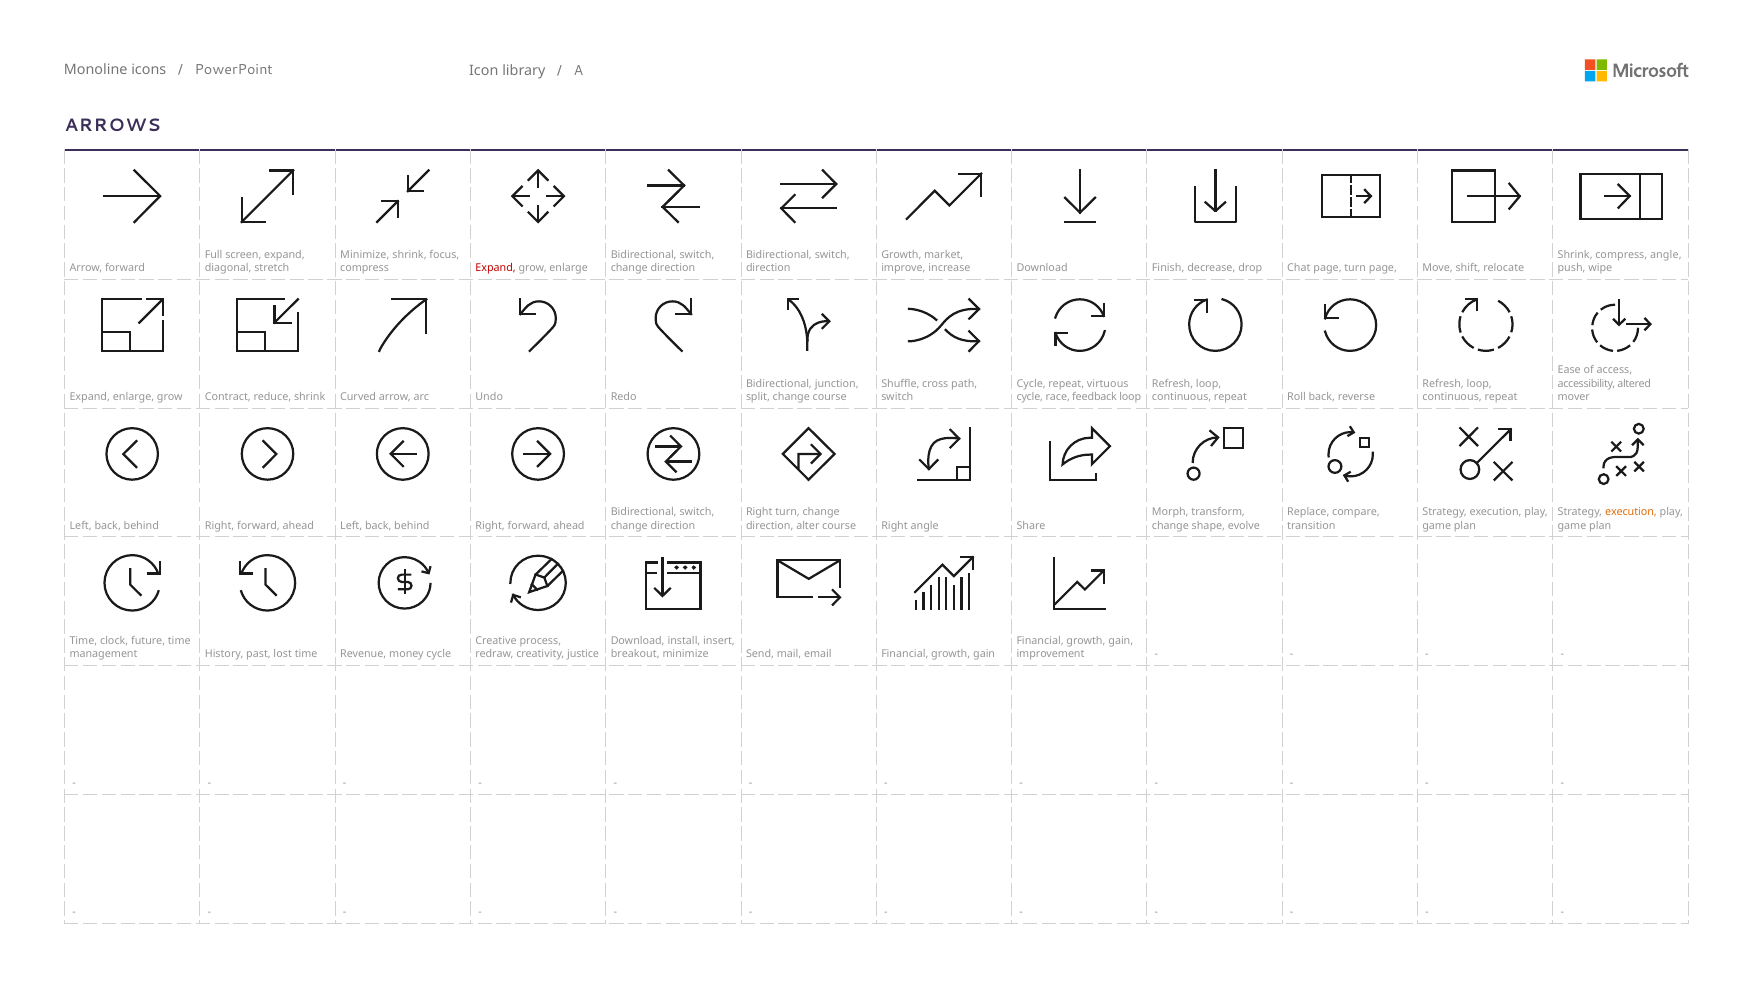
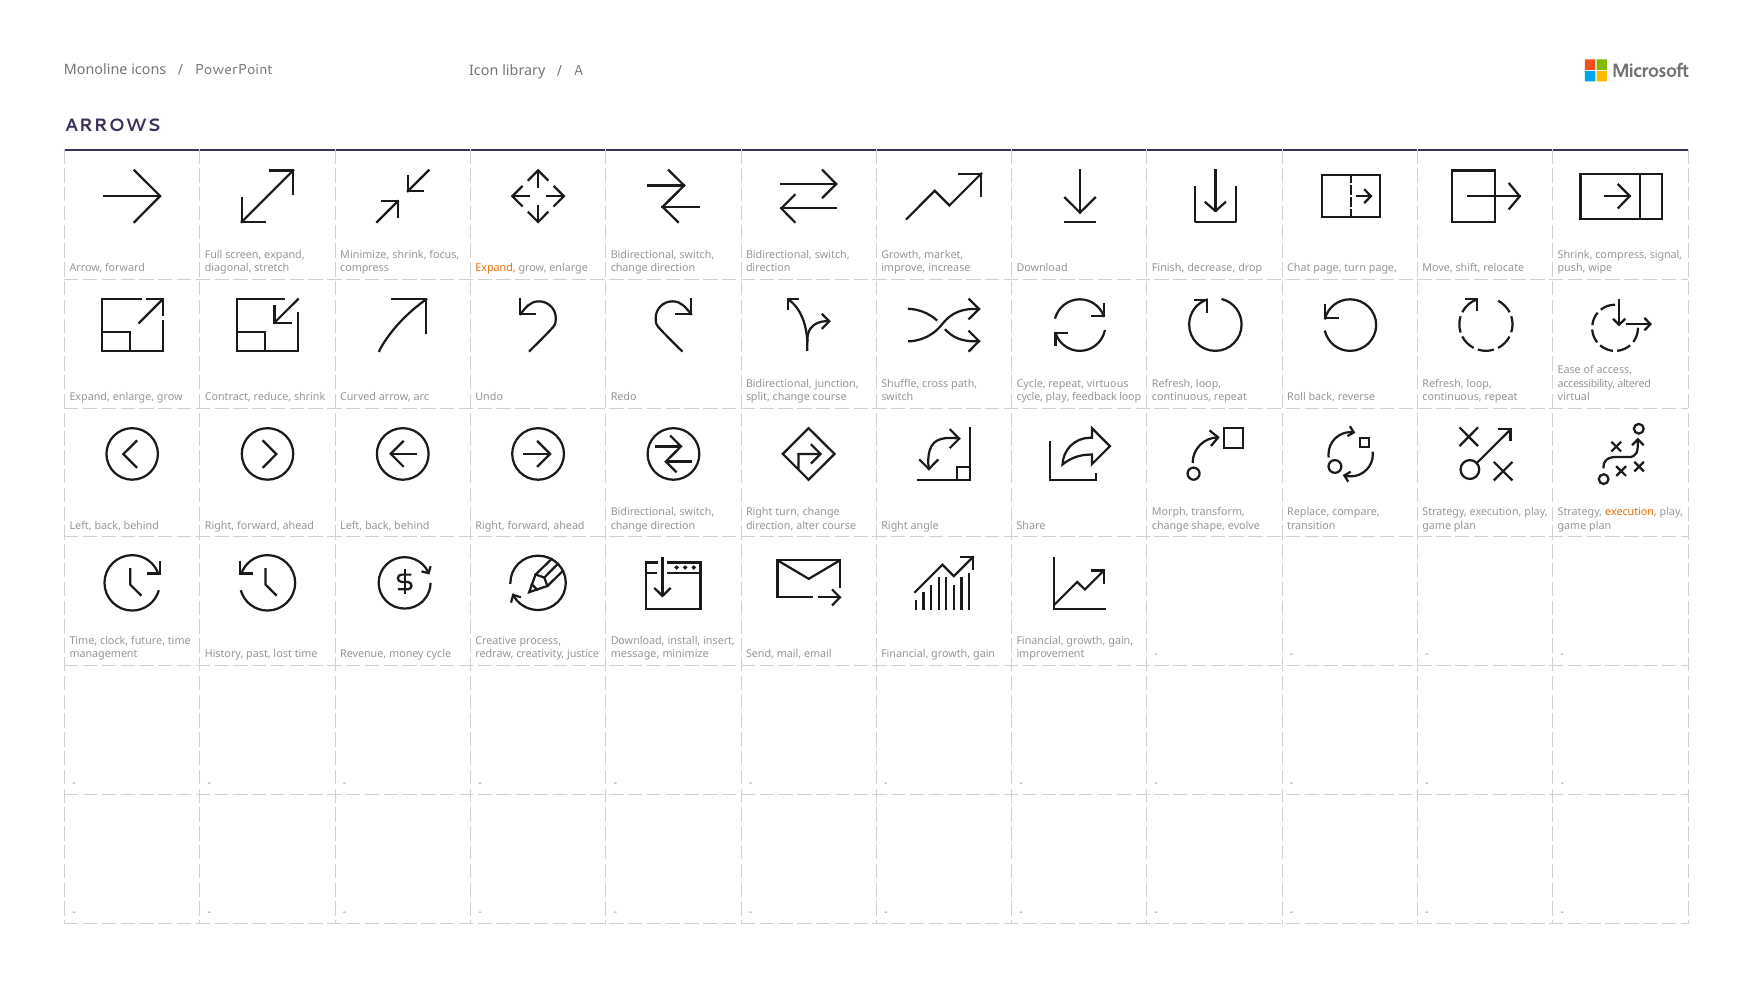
compress angle: angle -> signal
Expand at (496, 268) colour: red -> orange
cycle race: race -> play
mover: mover -> virtual
breakout: breakout -> message
